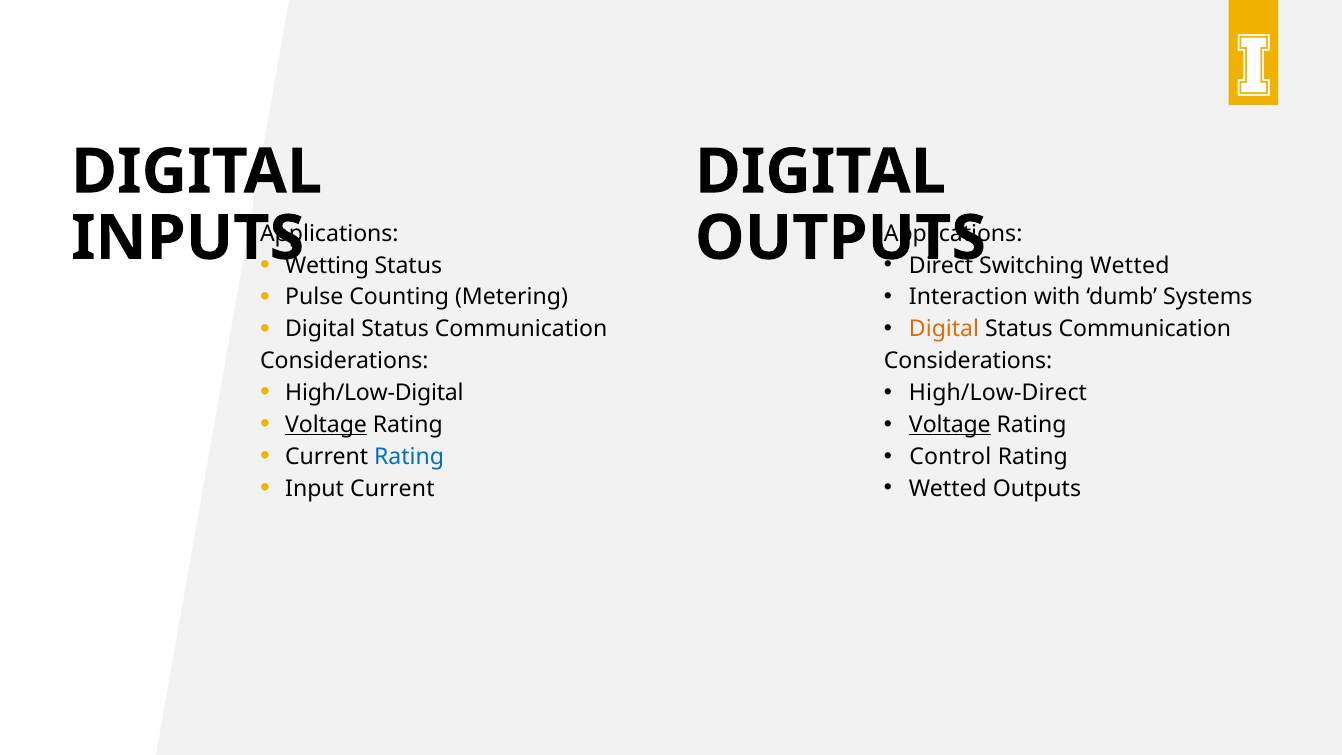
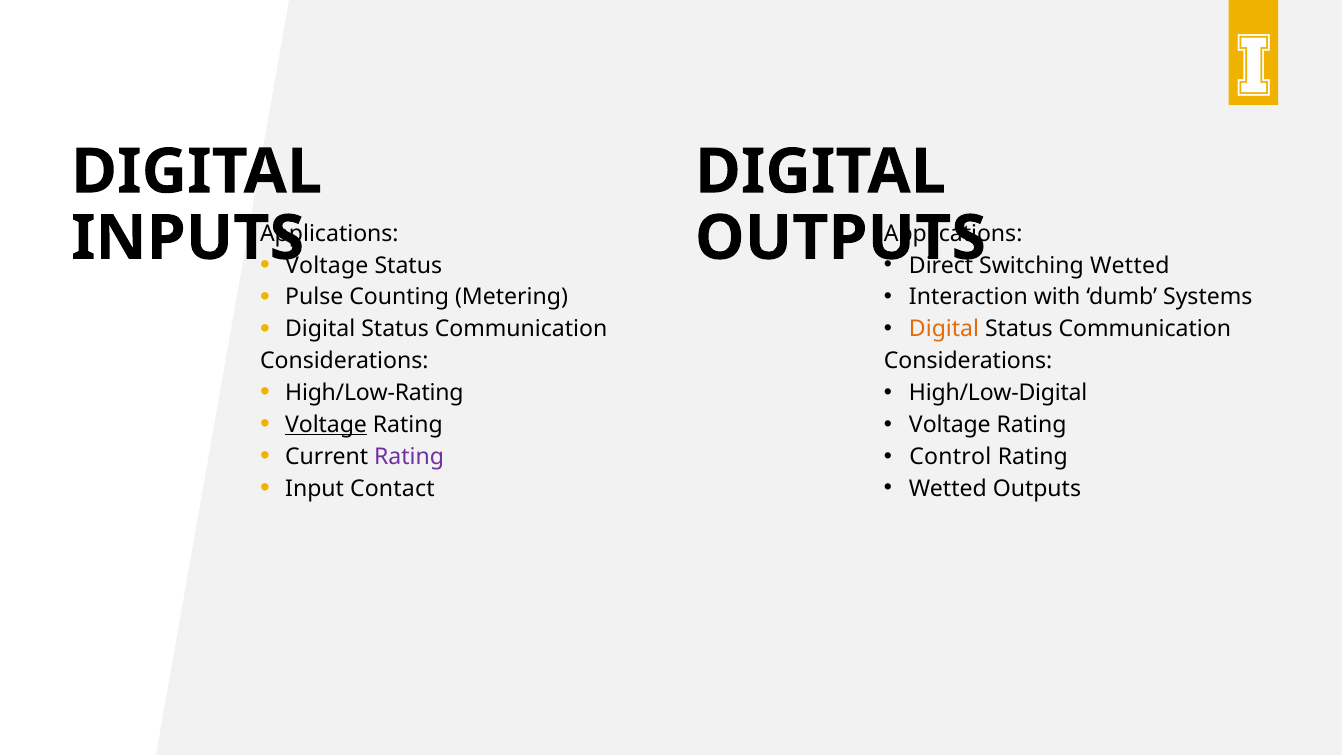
Wetting at (327, 265): Wetting -> Voltage
High/Low-Digital: High/Low-Digital -> High/Low-Rating
High/Low-Direct: High/Low-Direct -> High/Low-Digital
Voltage at (950, 425) underline: present -> none
Rating at (409, 457) colour: blue -> purple
Input Current: Current -> Contact
